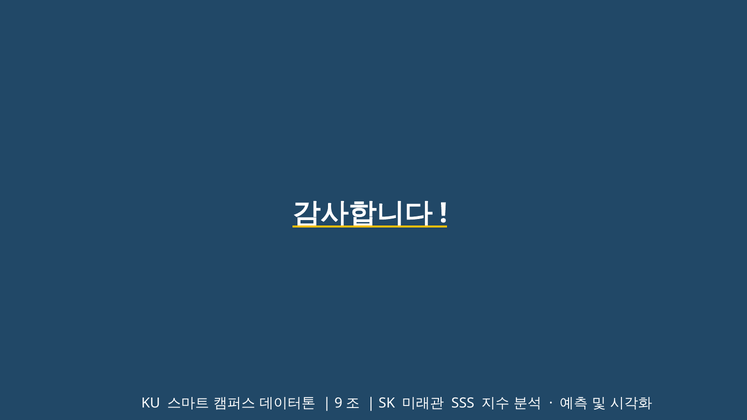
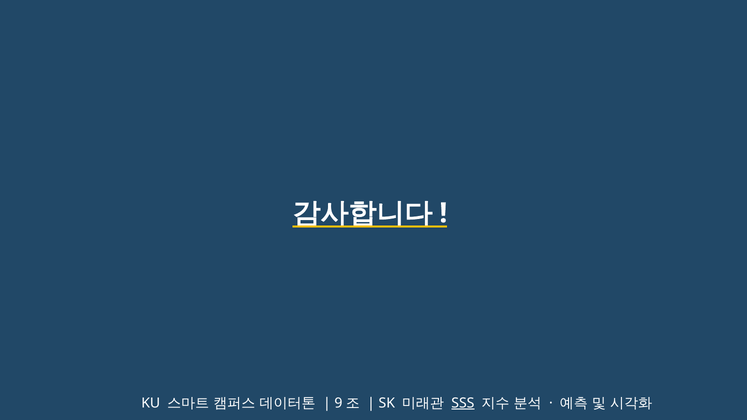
SSS underline: none -> present
